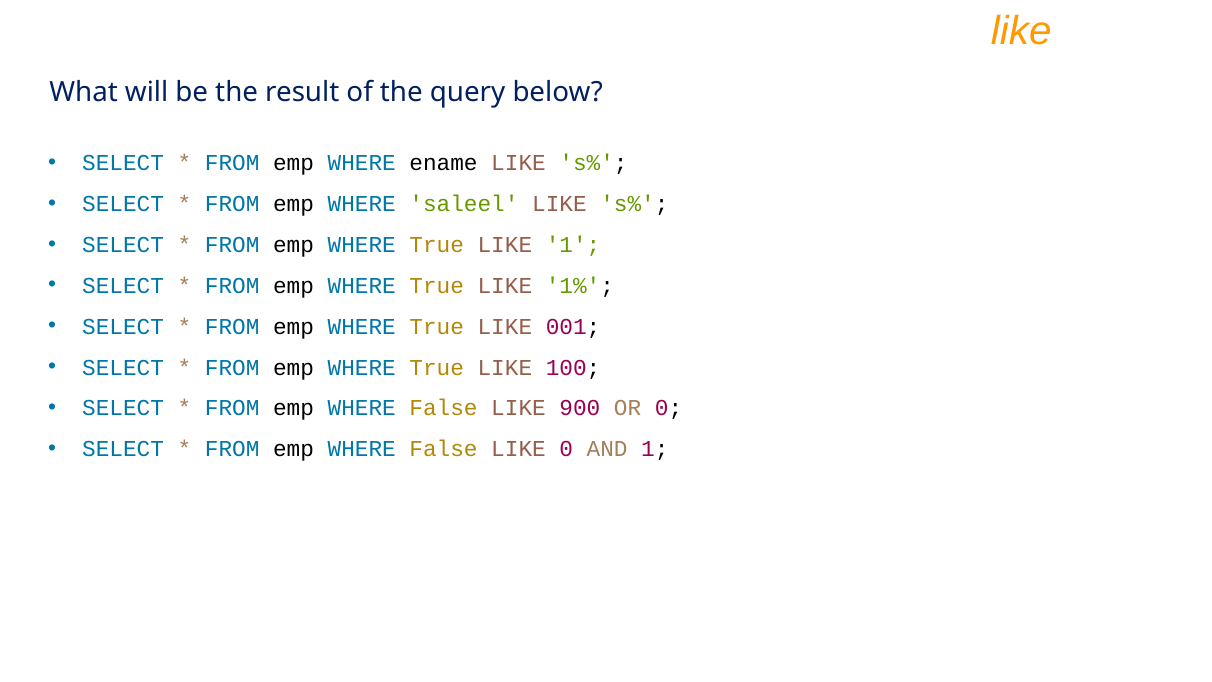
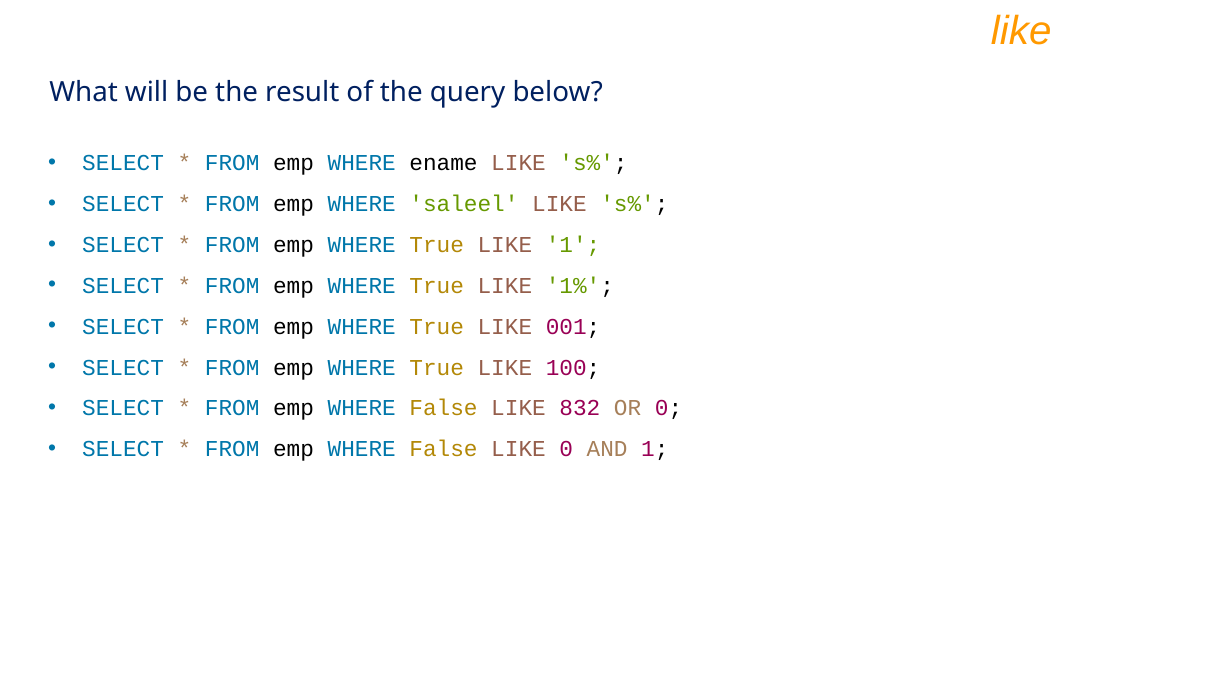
900: 900 -> 832
